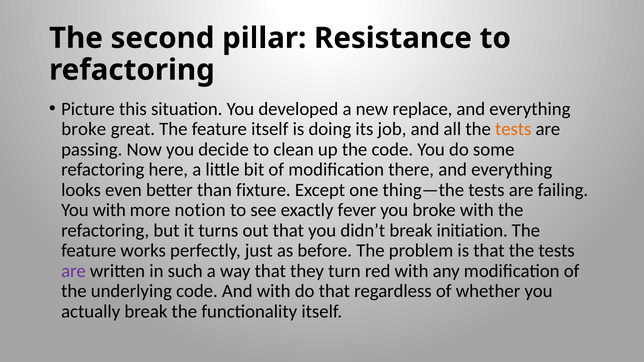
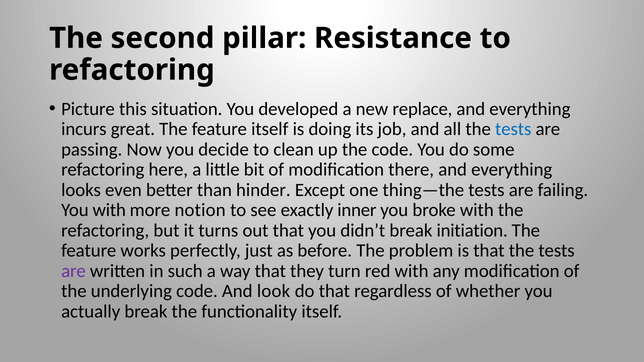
broke at (84, 129): broke -> incurs
tests at (513, 129) colour: orange -> blue
fixture: fixture -> hinder
fever: fever -> inner
And with: with -> look
